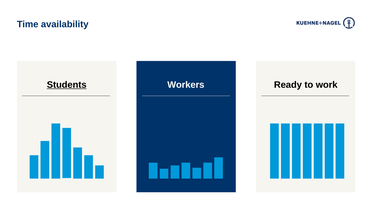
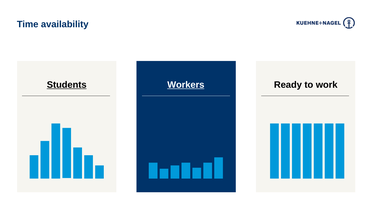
Workers underline: none -> present
